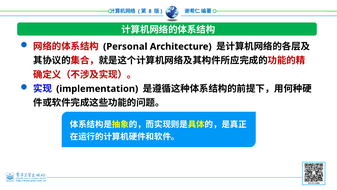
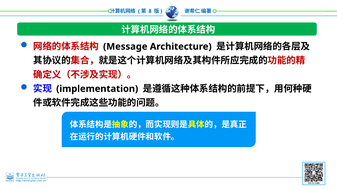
Personal: Personal -> Message
